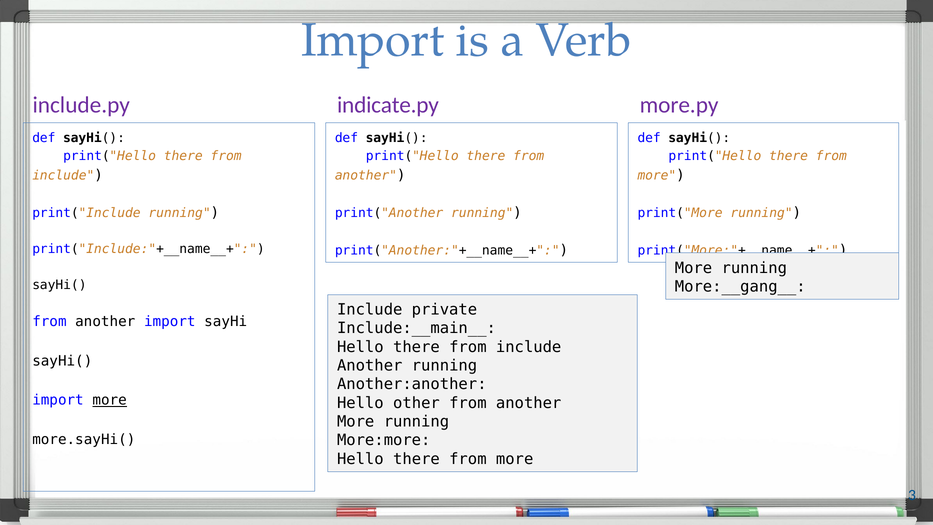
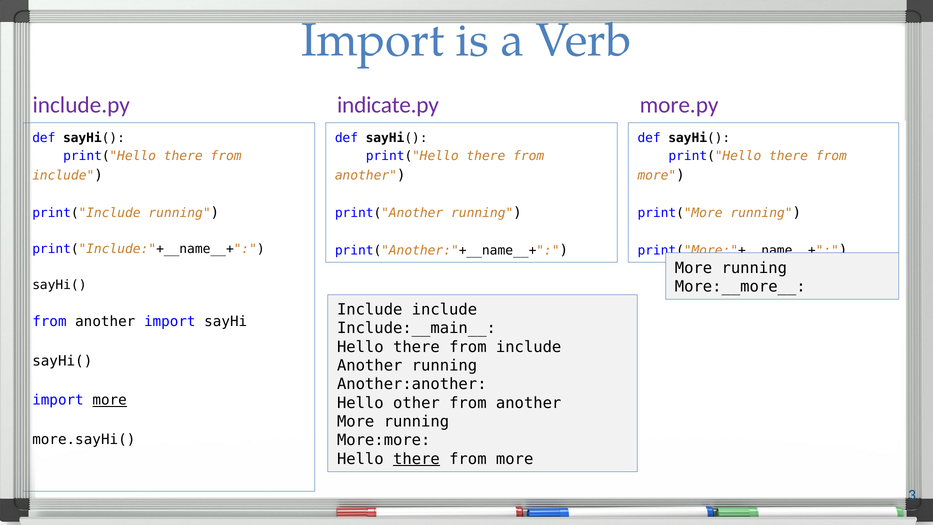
More:__gang__: More:__gang__ -> More:__more__
Include private: private -> include
there at (416, 459) underline: none -> present
